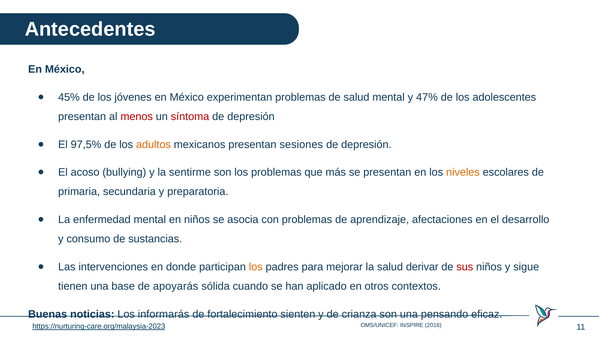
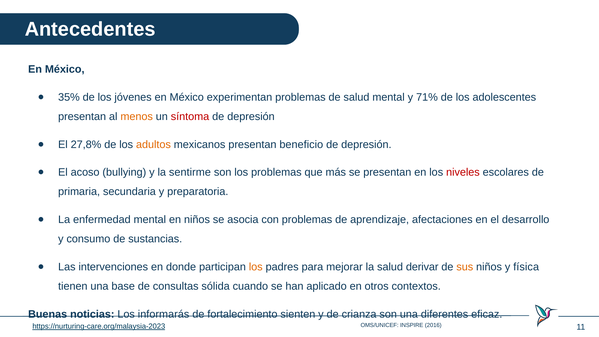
45%: 45% -> 35%
47%: 47% -> 71%
menos colour: red -> orange
97,5%: 97,5% -> 27,8%
sesiones: sesiones -> beneficio
niveles colour: orange -> red
sus colour: red -> orange
sigue: sigue -> física
apoyarás: apoyarás -> consultas
pensando: pensando -> diferentes
